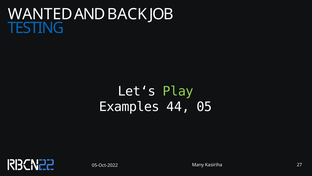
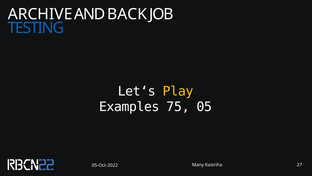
WANTED: WANTED -> ARCHIVE
Play colour: light green -> yellow
44: 44 -> 75
